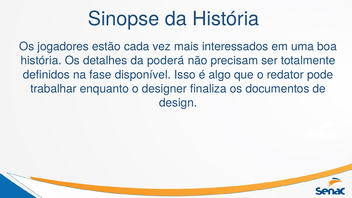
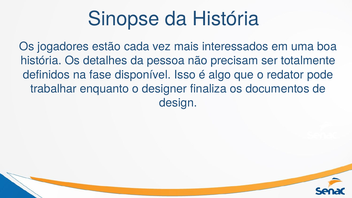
poderá: poderá -> pessoa
